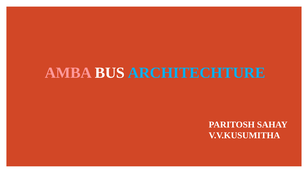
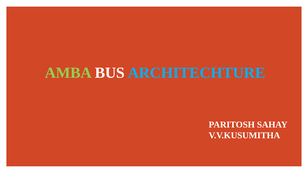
AMBA colour: pink -> light green
